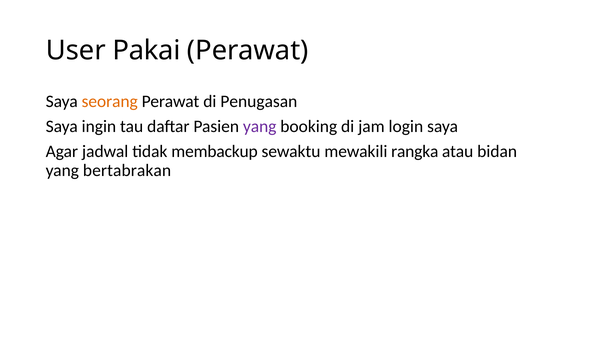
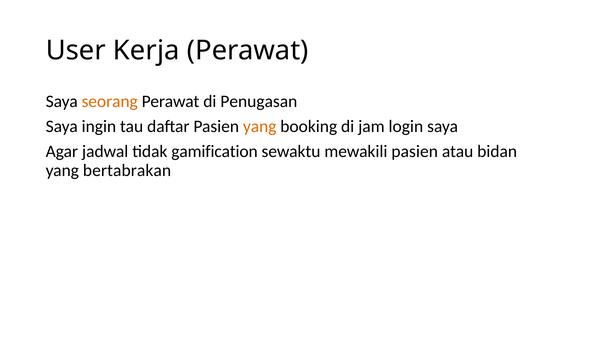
Pakai: Pakai -> Kerja
yang at (260, 126) colour: purple -> orange
membackup: membackup -> gamification
mewakili rangka: rangka -> pasien
